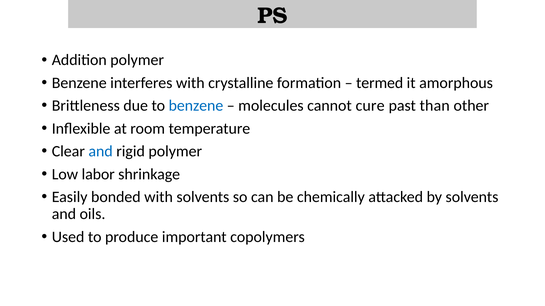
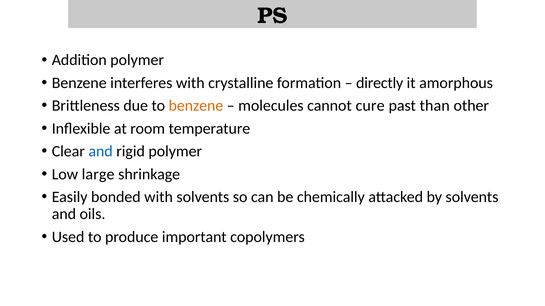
termed: termed -> directly
benzene at (196, 106) colour: blue -> orange
labor: labor -> large
